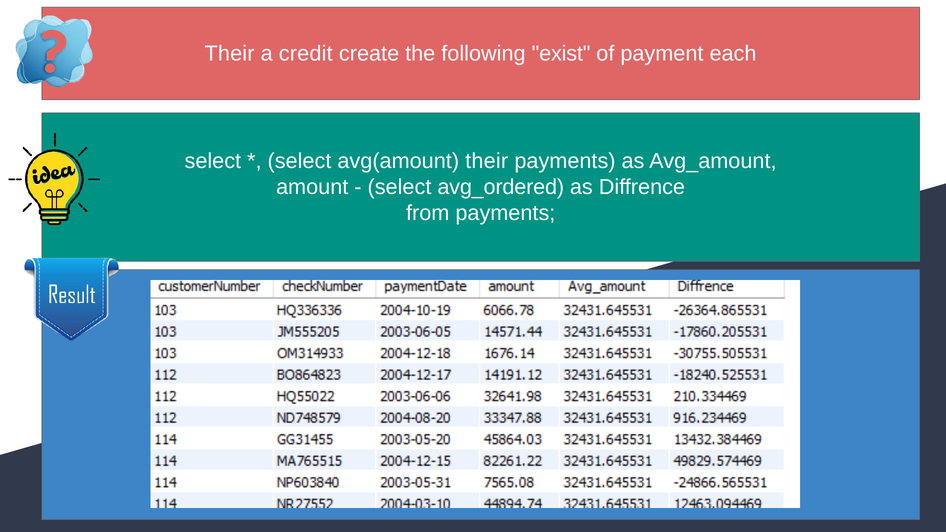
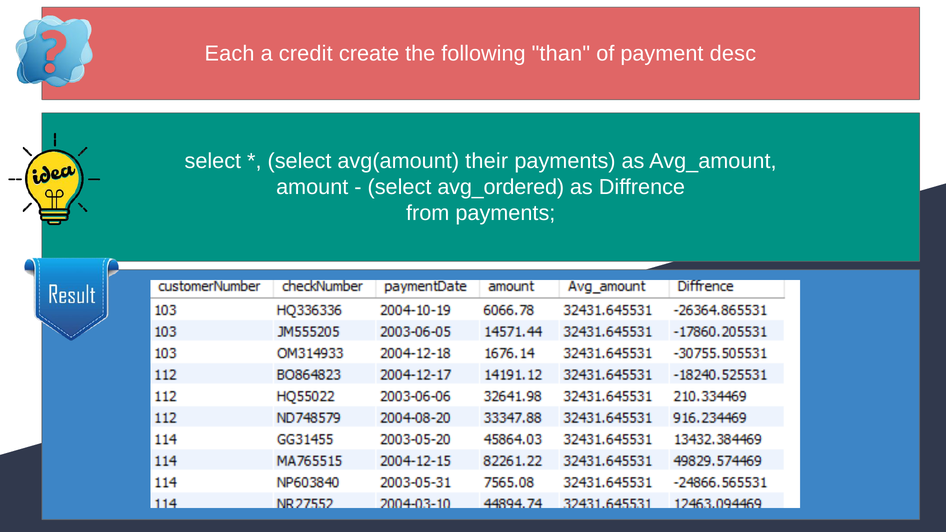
Their at (230, 54): Their -> Each
exist: exist -> than
each: each -> desc
